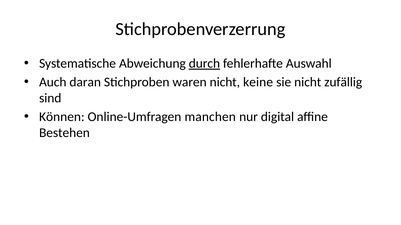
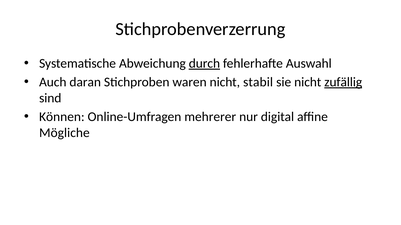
keine: keine -> stabil
zufällig underline: none -> present
manchen: manchen -> mehrerer
Bestehen: Bestehen -> Mögliche
